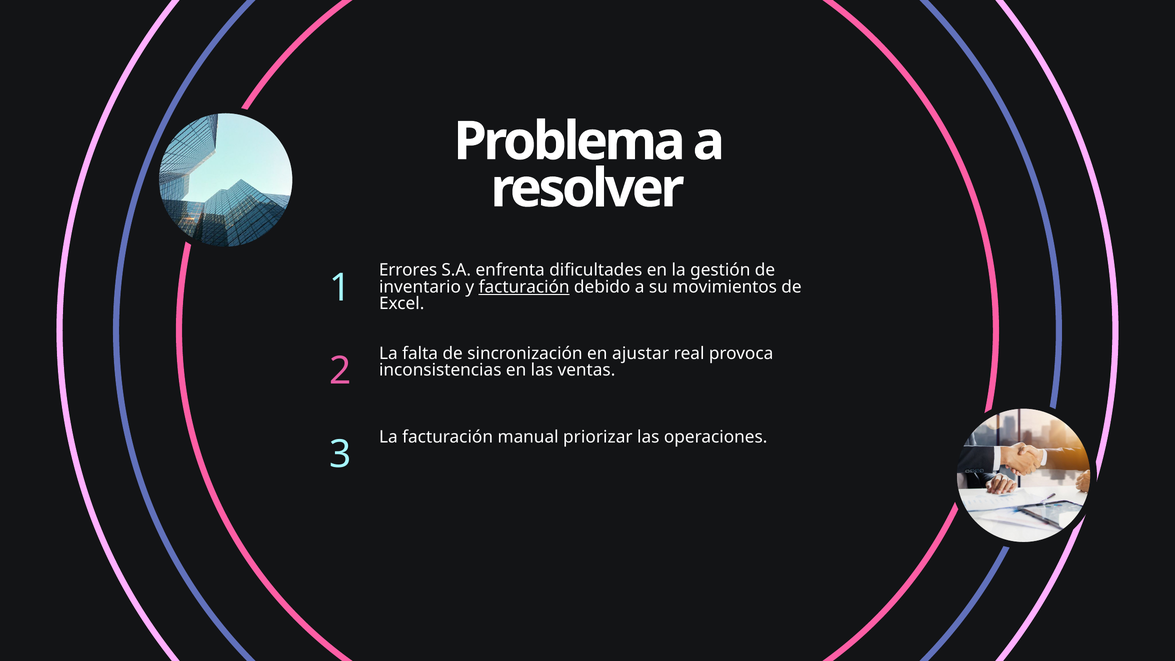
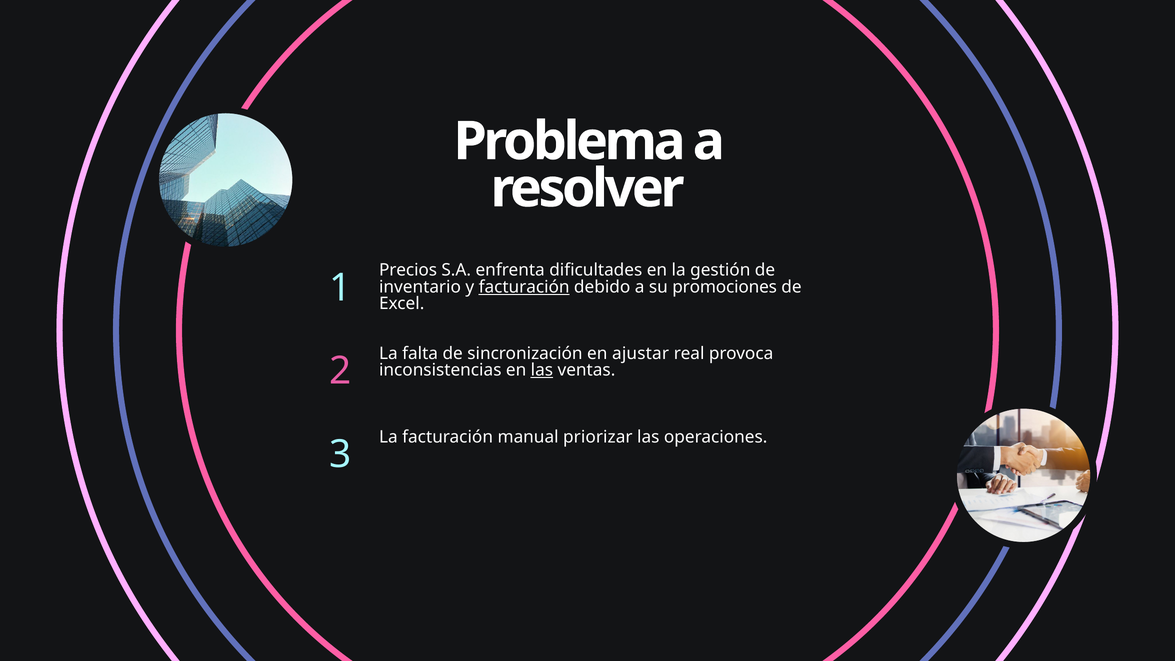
Errores: Errores -> Precios
movimientos: movimientos -> promociones
las at (542, 370) underline: none -> present
